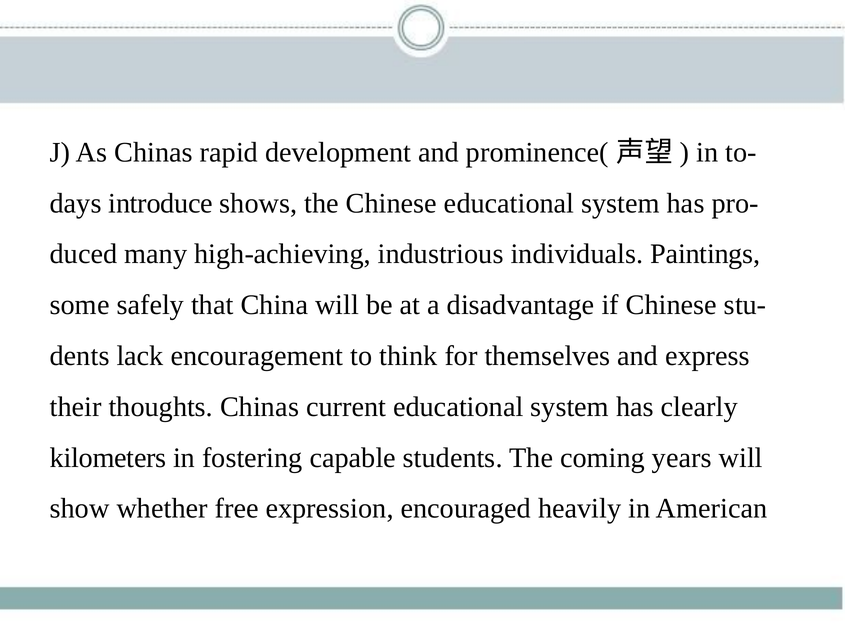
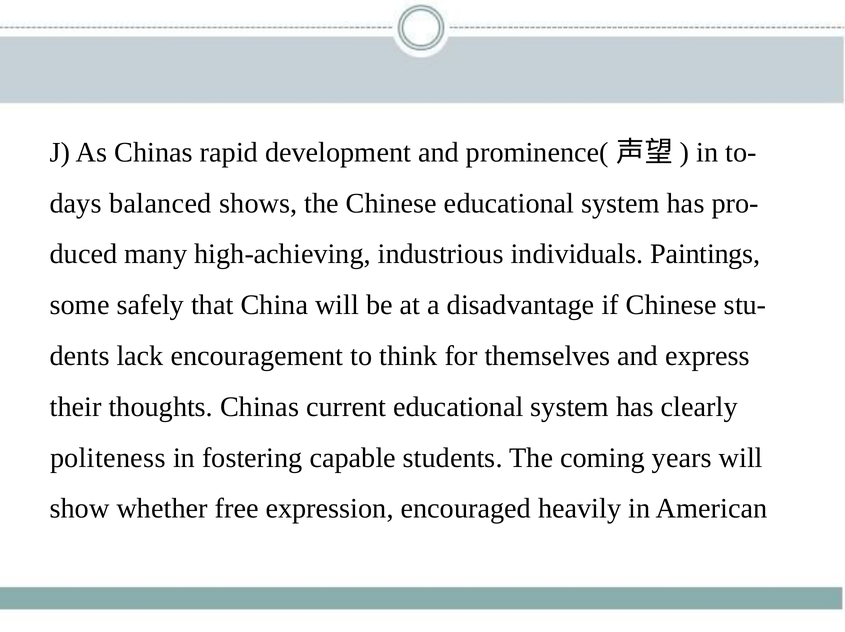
introduce: introduce -> balanced
kilometers: kilometers -> politeness
